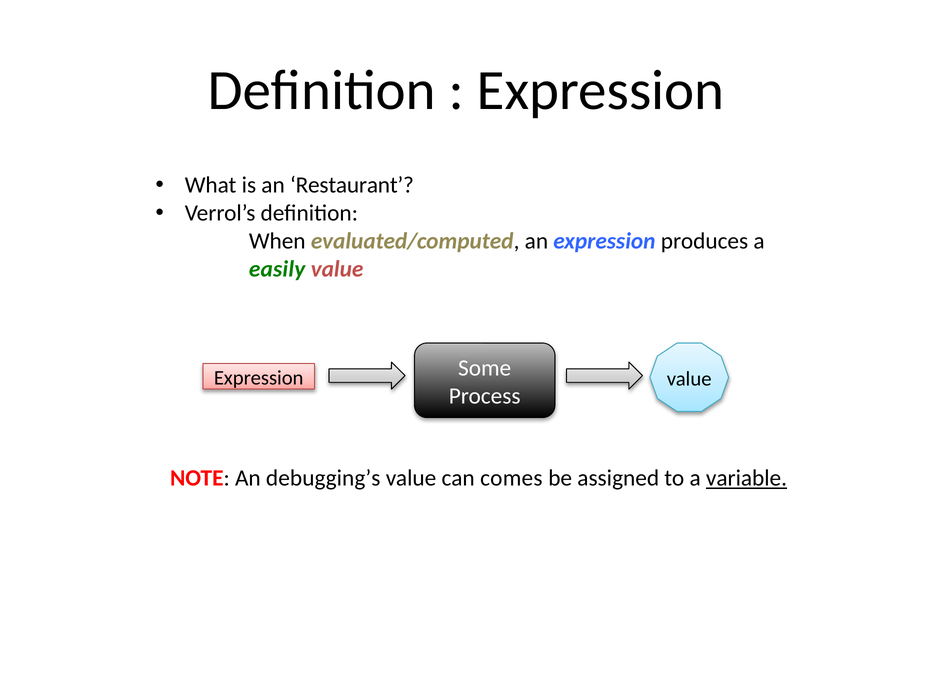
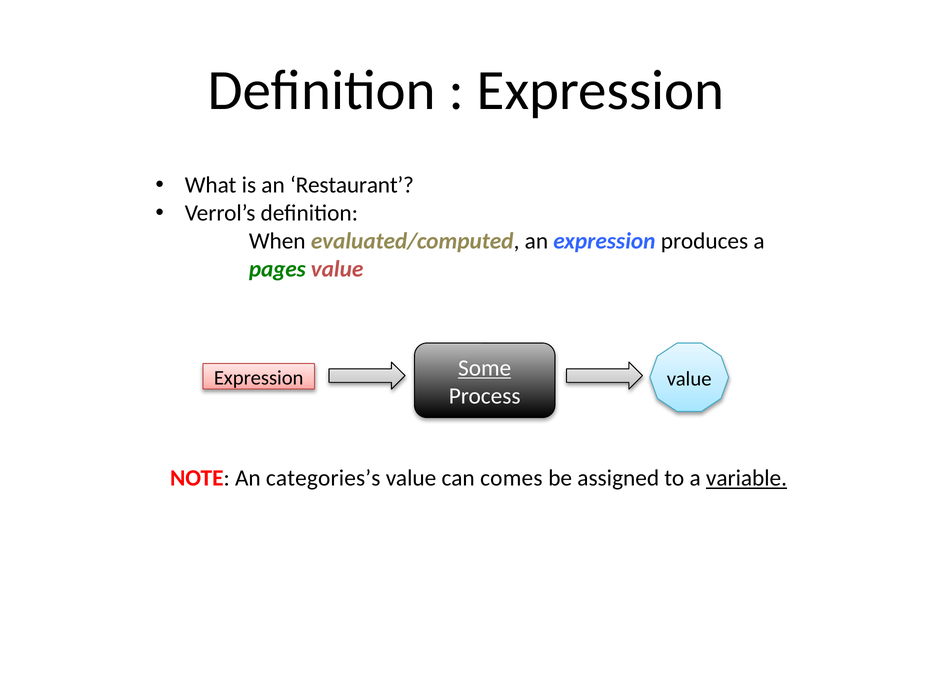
easily: easily -> pages
Some underline: none -> present
debugging’s: debugging’s -> categories’s
